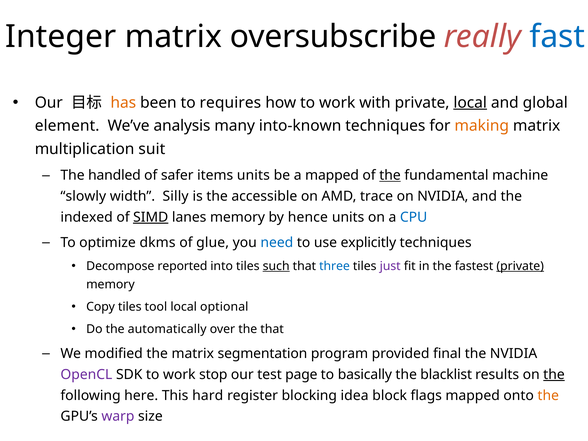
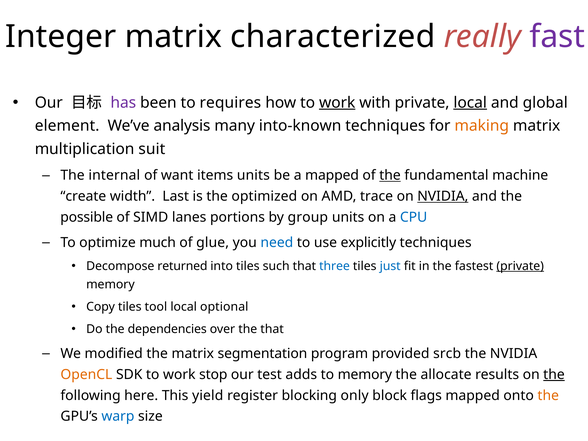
oversubscribe: oversubscribe -> characterized
fast colour: blue -> purple
has colour: orange -> purple
work at (337, 103) underline: none -> present
handled: handled -> internal
safer: safer -> want
slowly: slowly -> create
Silly: Silly -> Last
accessible: accessible -> optimized
NVIDIA at (443, 196) underline: none -> present
indexed: indexed -> possible
SIMD underline: present -> none
lanes memory: memory -> portions
hence: hence -> group
dkms: dkms -> much
reported: reported -> returned
such underline: present -> none
just colour: purple -> blue
automatically: automatically -> dependencies
final: final -> srcb
OpenCL colour: purple -> orange
page: page -> adds
to basically: basically -> memory
blacklist: blacklist -> allocate
hard: hard -> yield
idea: idea -> only
warp colour: purple -> blue
